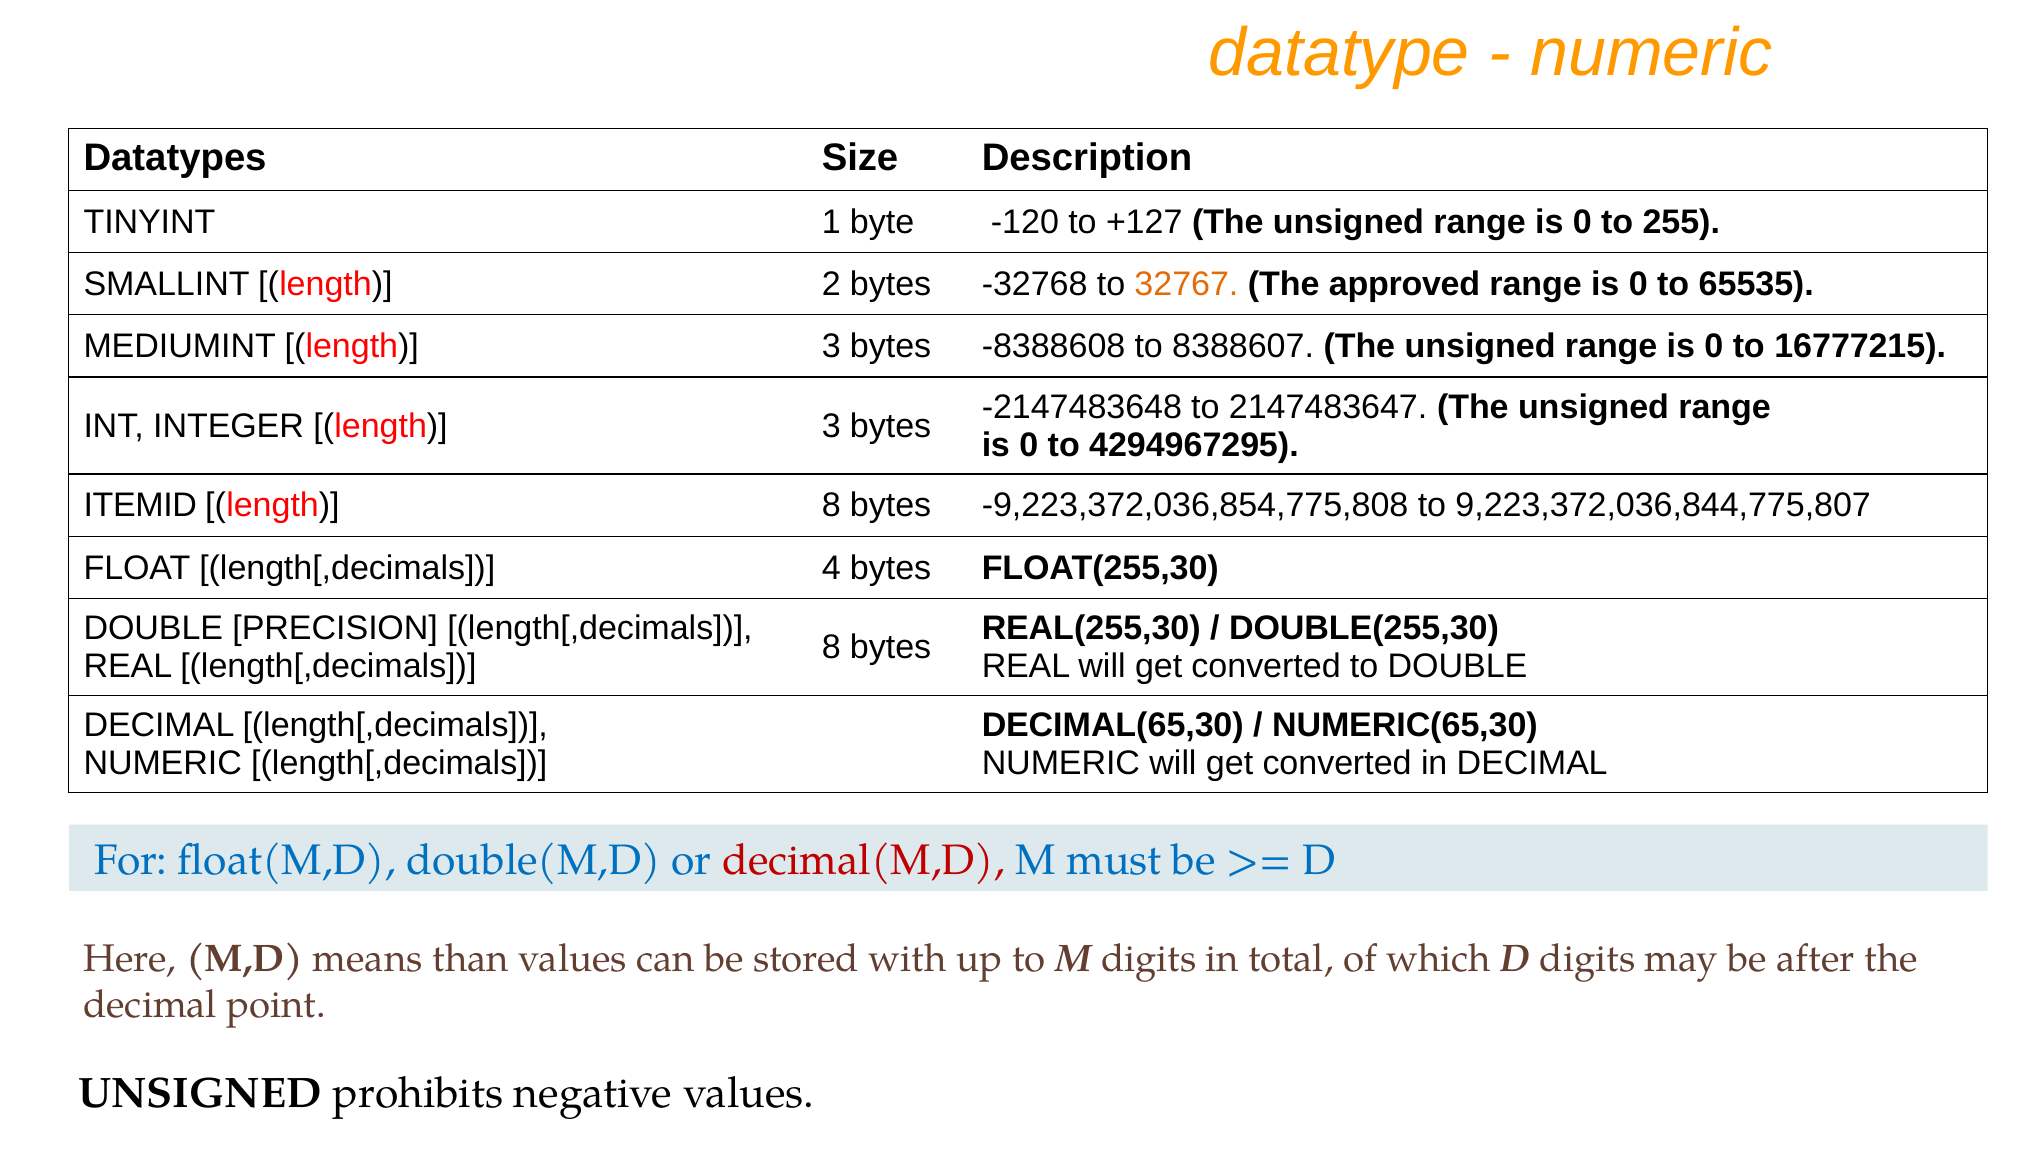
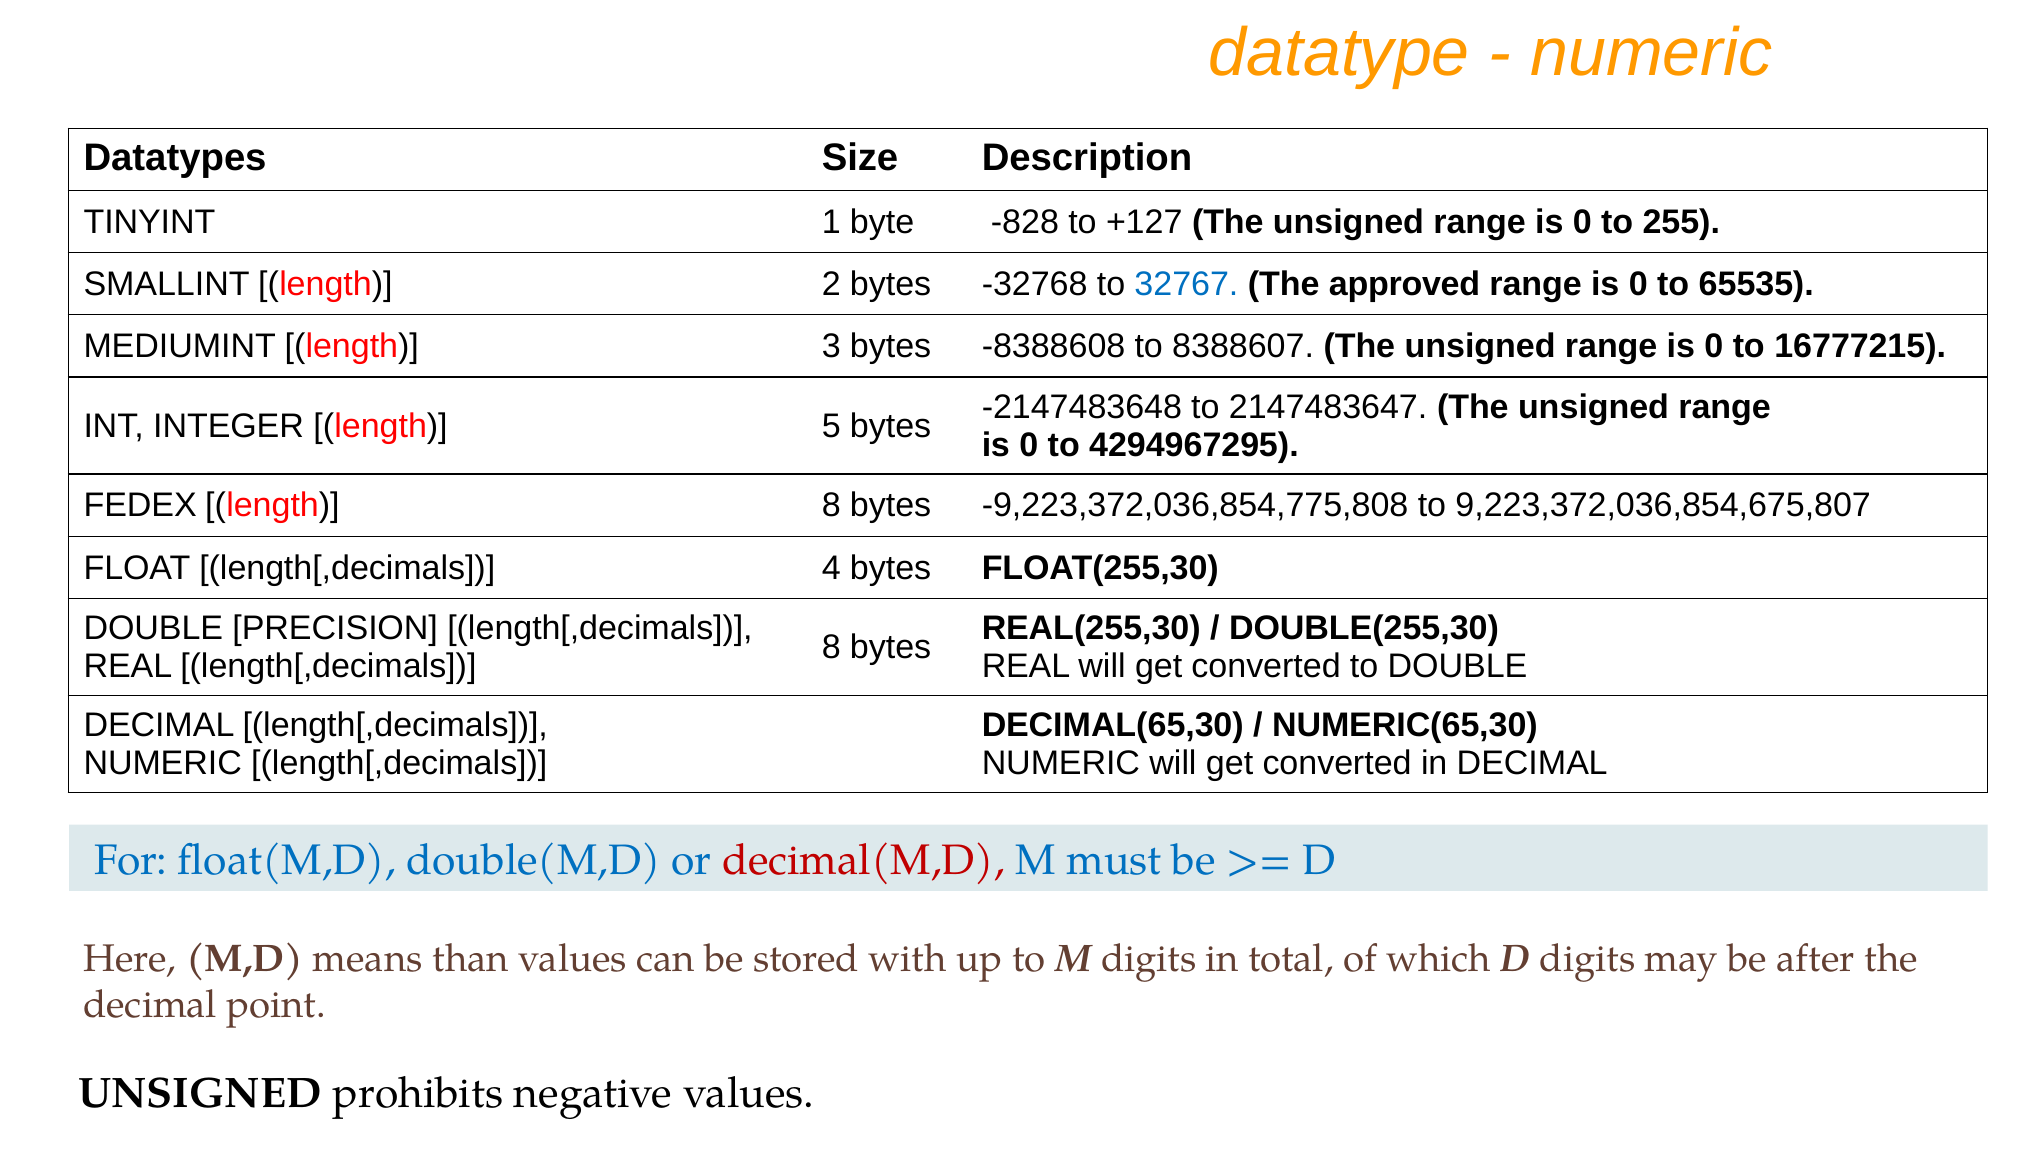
-120: -120 -> -828
32767 colour: orange -> blue
INTEGER length 3: 3 -> 5
ITEMID: ITEMID -> FEDEX
9,223,372,036,844,775,807: 9,223,372,036,844,775,807 -> 9,223,372,036,854,675,807
